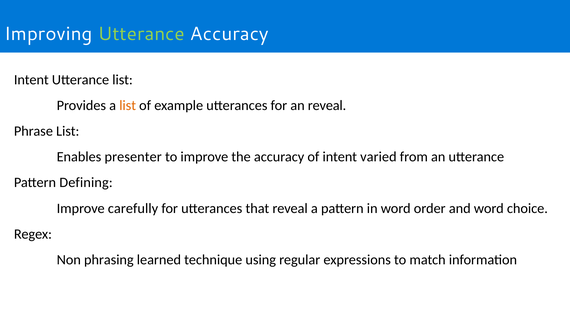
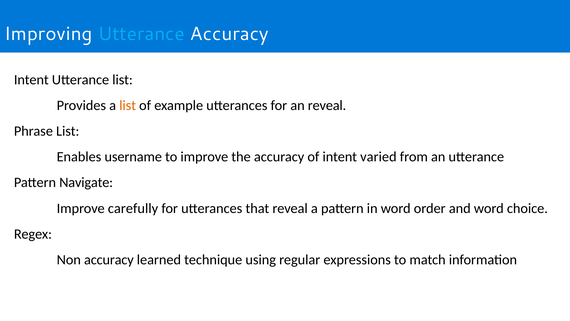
Utterance at (141, 34) colour: light green -> light blue
presenter: presenter -> username
Defining: Defining -> Navigate
Non phrasing: phrasing -> accuracy
